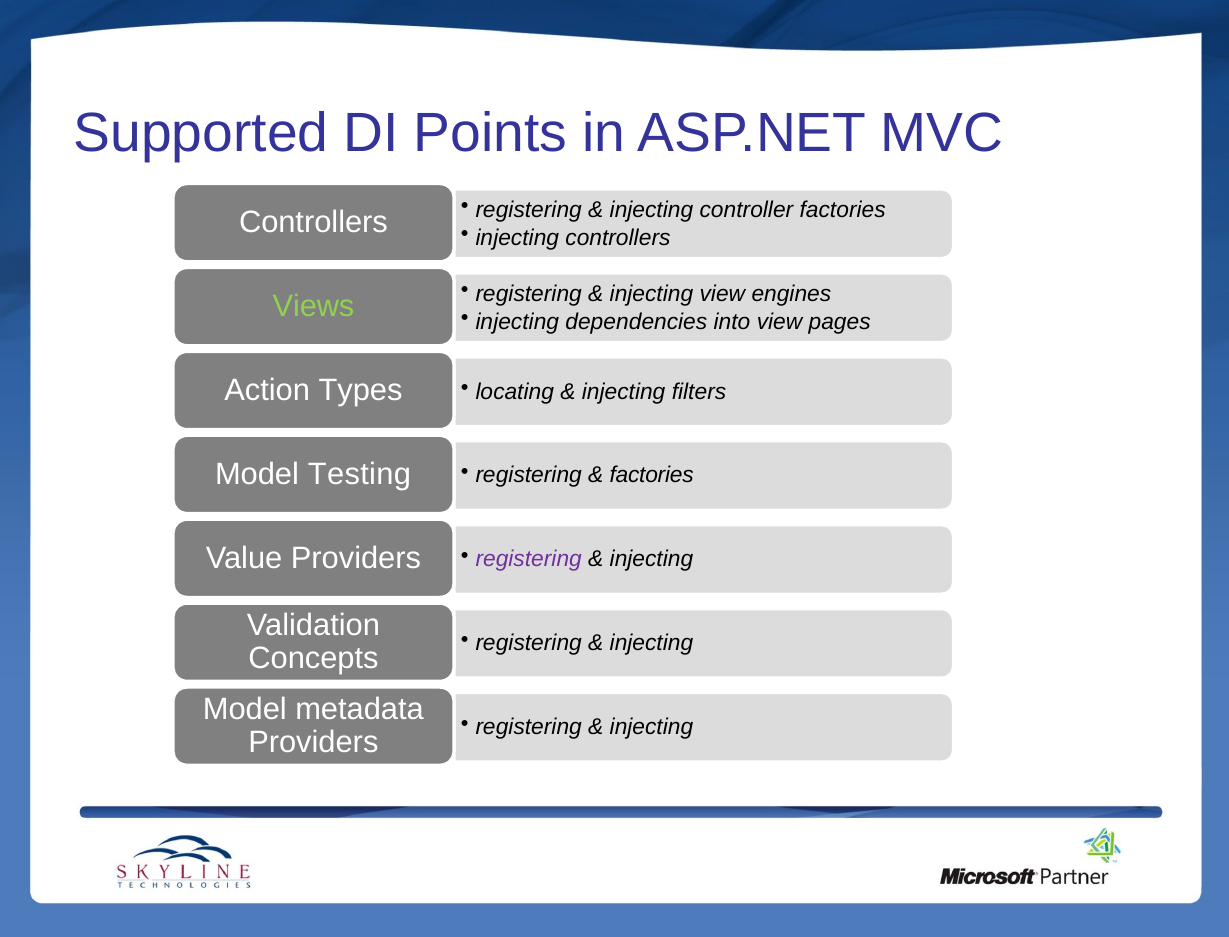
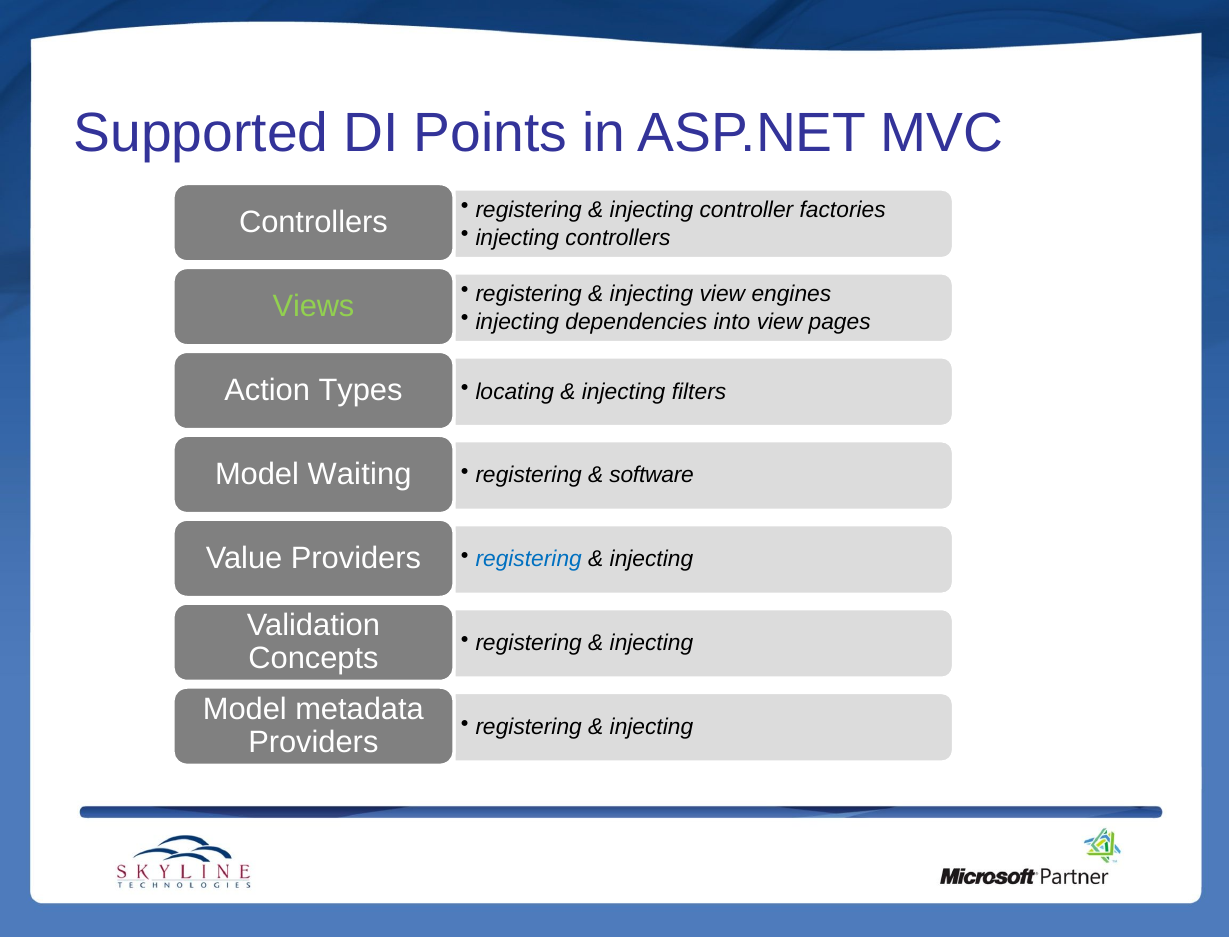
Testing: Testing -> Waiting
factories at (652, 475): factories -> software
registering at (529, 559) colour: purple -> blue
